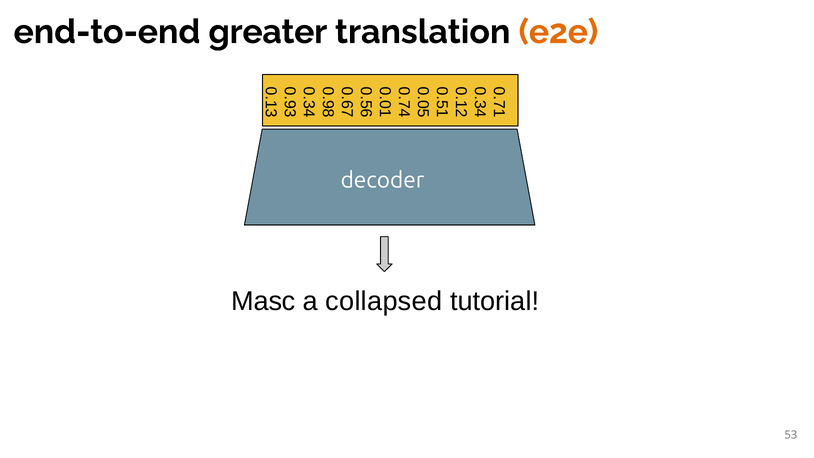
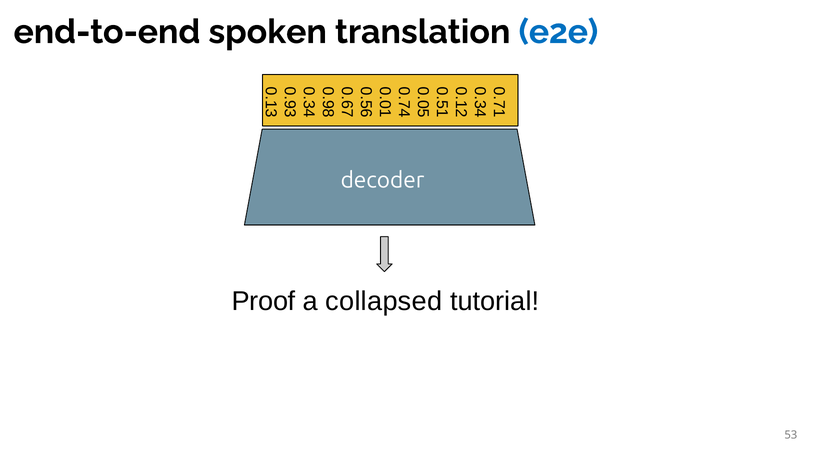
greater: greater -> spoken
e2e colour: orange -> blue
Masc: Masc -> Proof
